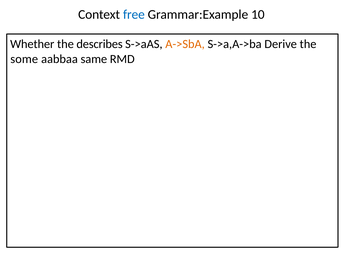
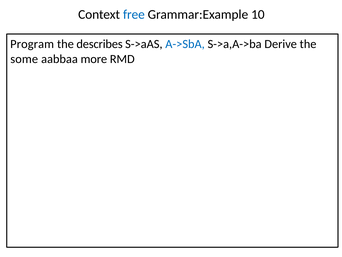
Whether: Whether -> Program
A->SbA colour: orange -> blue
same: same -> more
